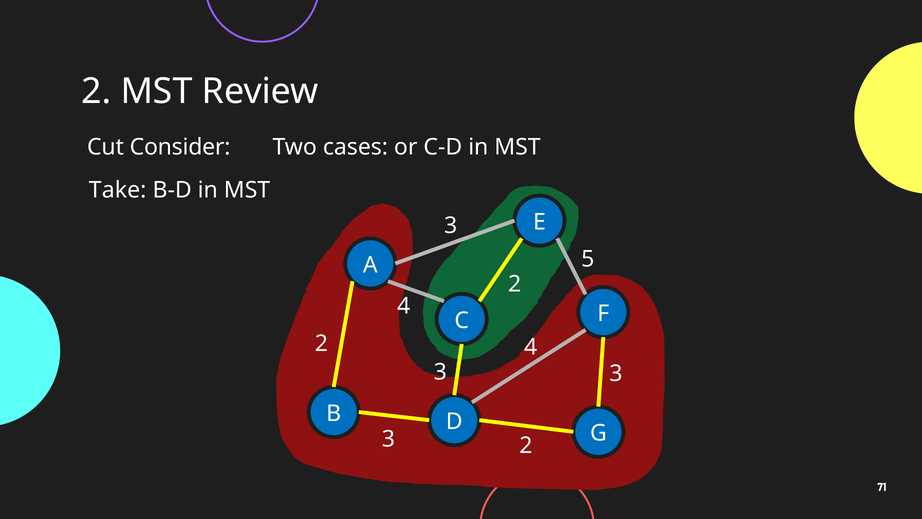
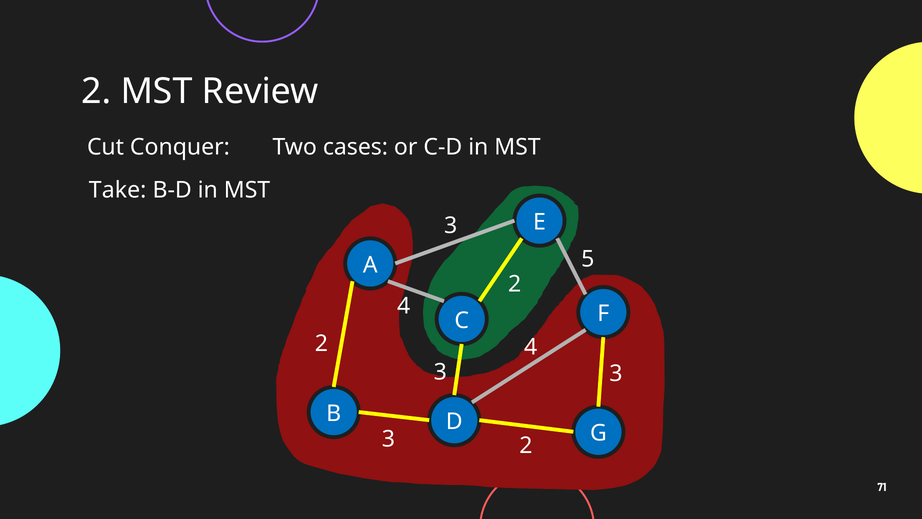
Consider: Consider -> Conquer
